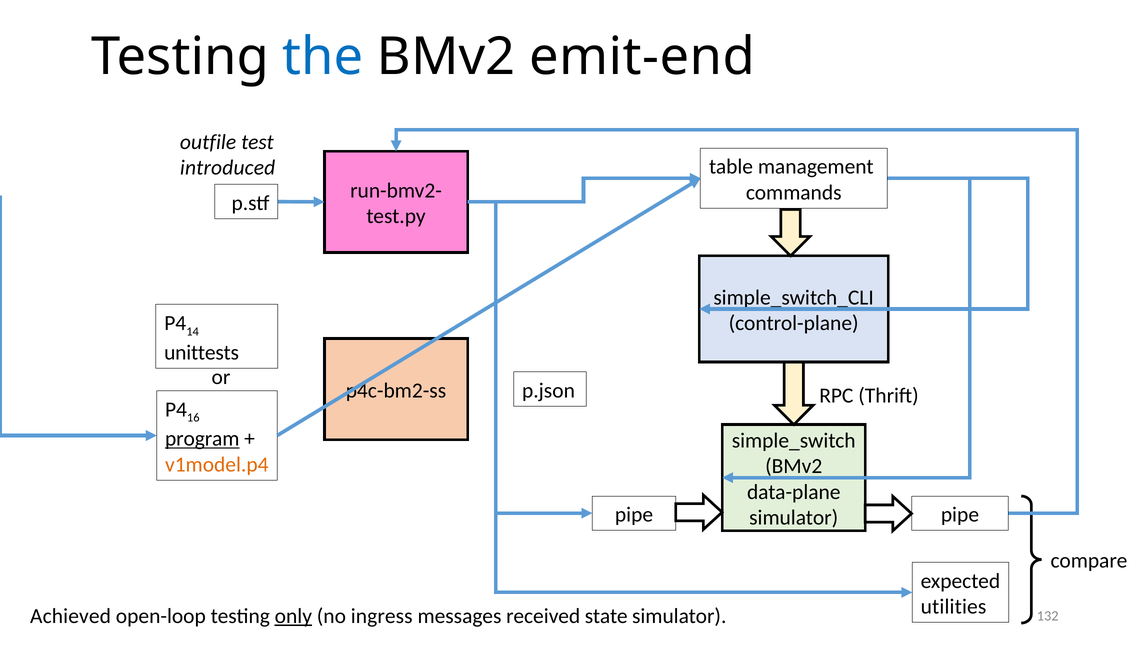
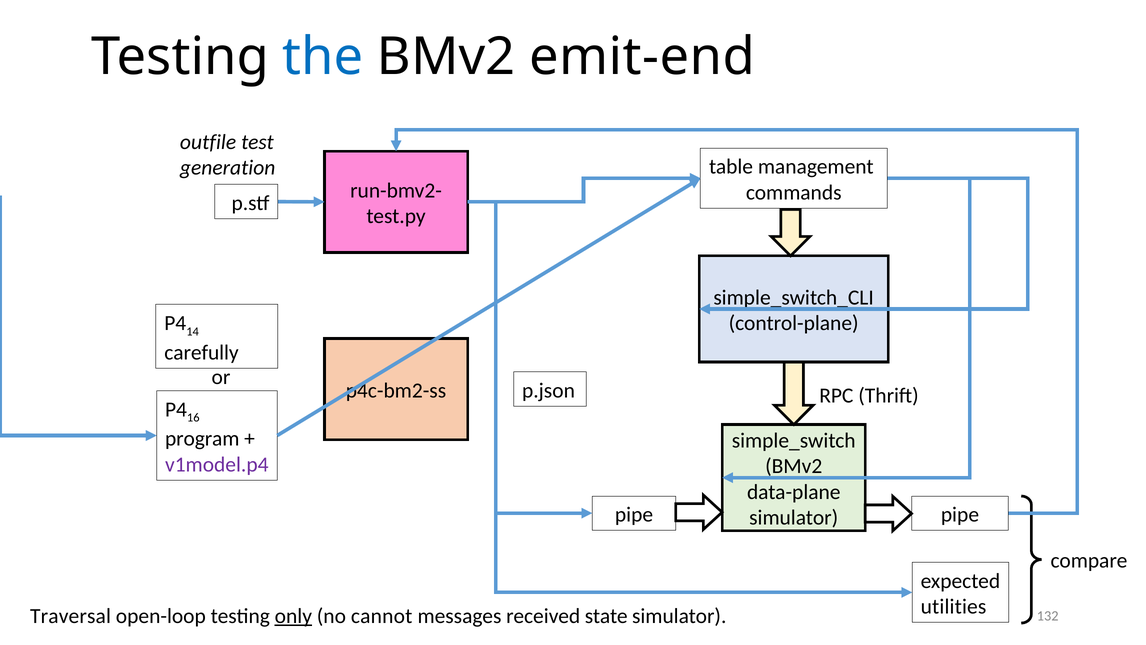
introduced: introduced -> generation
unittests: unittests -> carefully
program underline: present -> none
v1model.p4 colour: orange -> purple
Achieved: Achieved -> Traversal
ingress: ingress -> cannot
